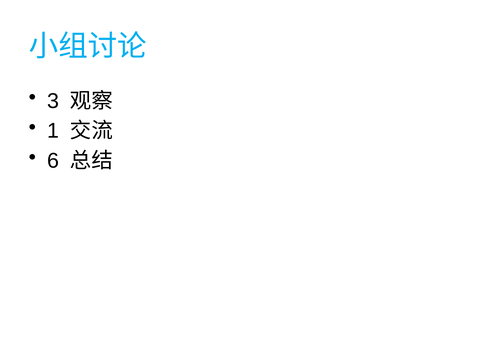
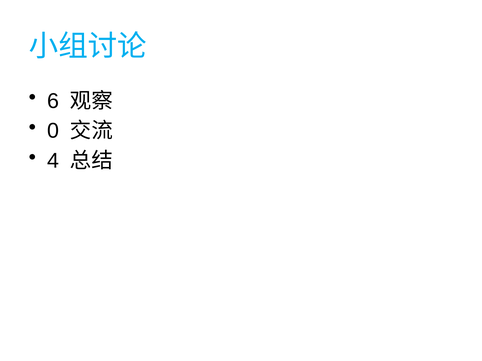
3: 3 -> 6
1: 1 -> 0
6: 6 -> 4
